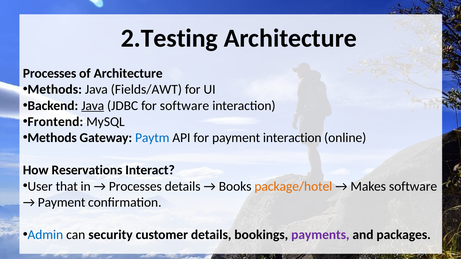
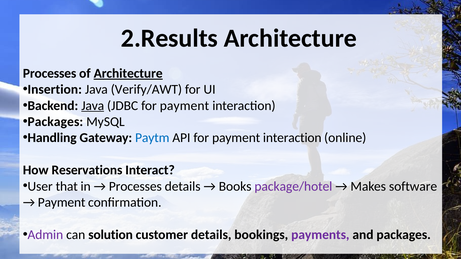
2.Testing: 2.Testing -> 2.Results
Architecture at (128, 73) underline: none -> present
Methods at (55, 90): Methods -> Insertion
Fields/AWT: Fields/AWT -> Verify/AWT
JDBC for software: software -> payment
Frontend at (55, 122): Frontend -> Packages
Methods at (52, 138): Methods -> Handling
package/hotel colour: orange -> purple
Admin colour: blue -> purple
security: security -> solution
